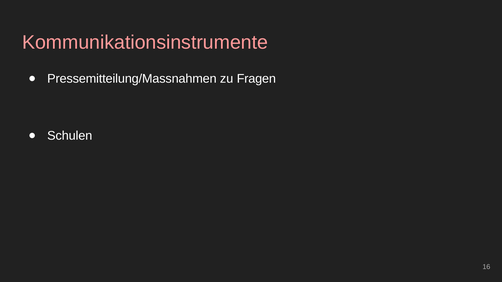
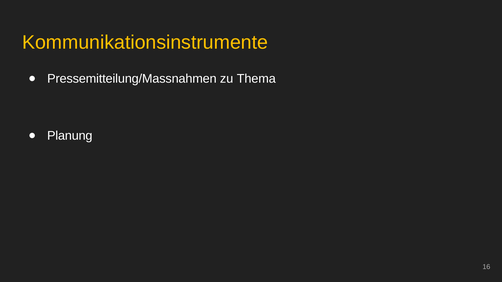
Kommunikationsinstrumente colour: pink -> yellow
Fragen: Fragen -> Thema
Schulen: Schulen -> Planung
